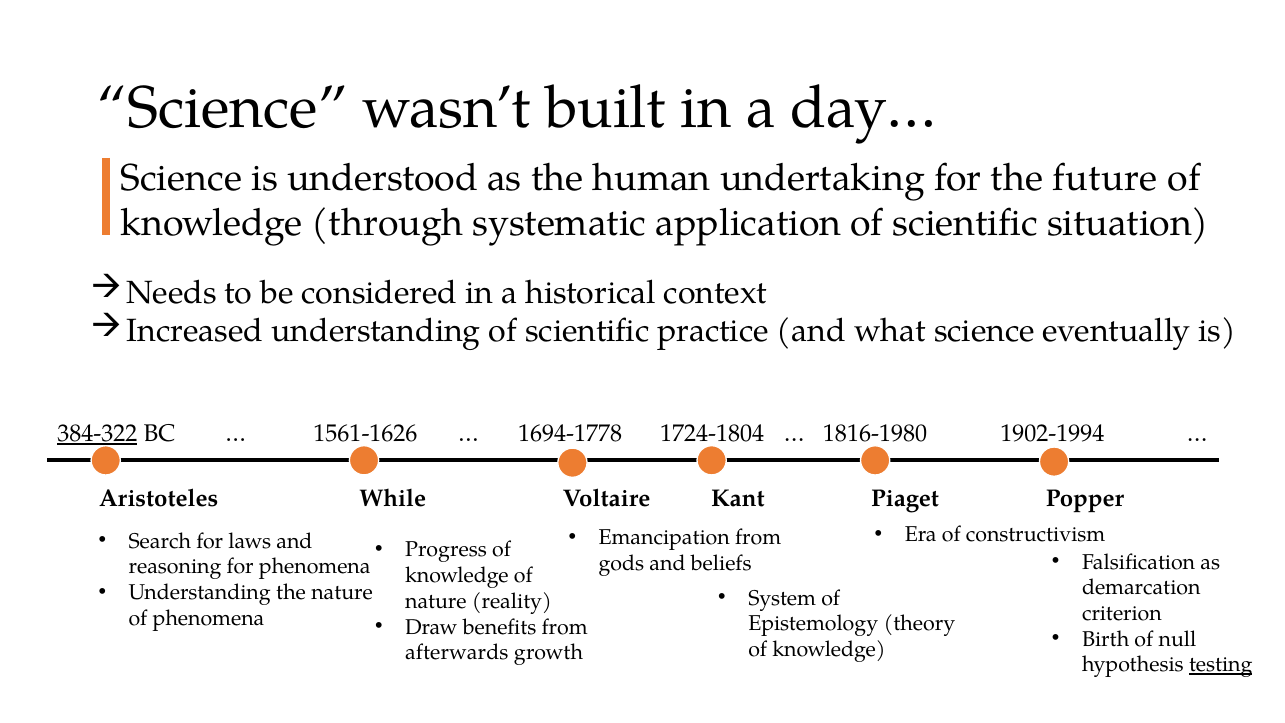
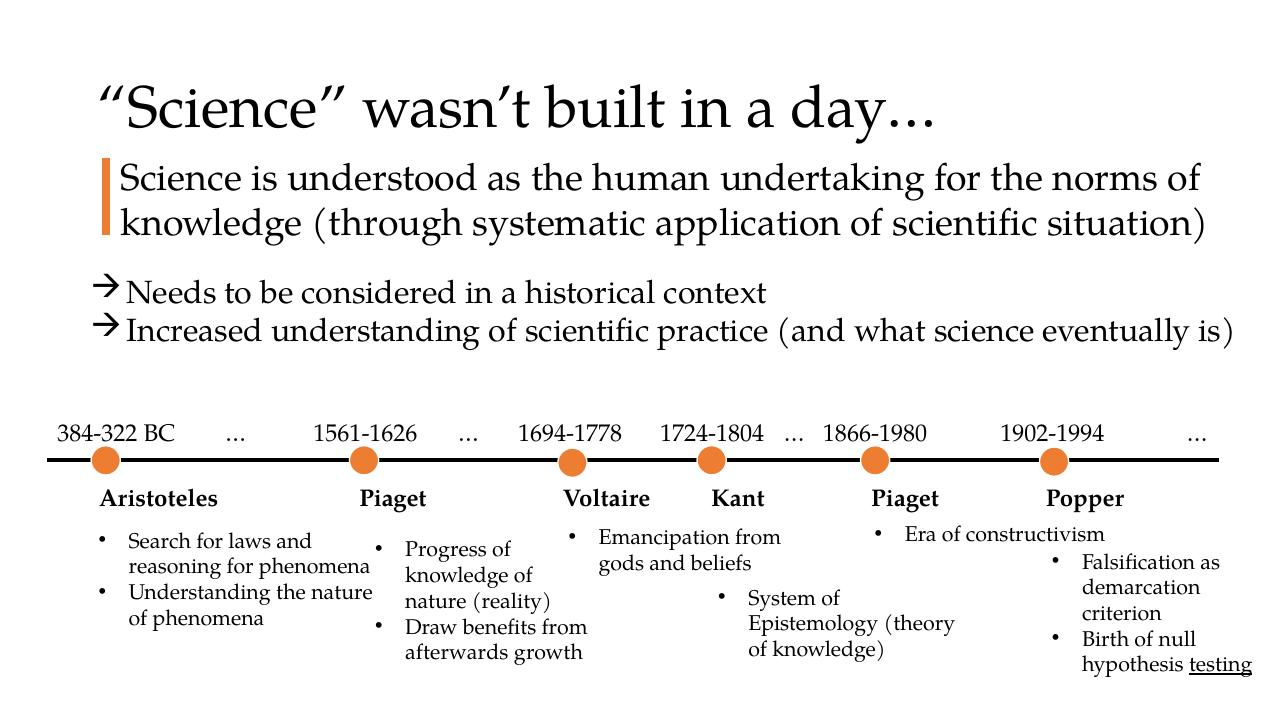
future: future -> norms
384-322 underline: present -> none
1816-1980: 1816-1980 -> 1866-1980
Aristoteles While: While -> Piaget
